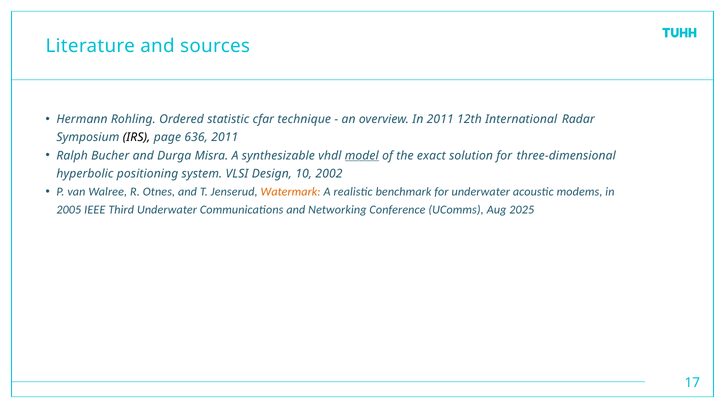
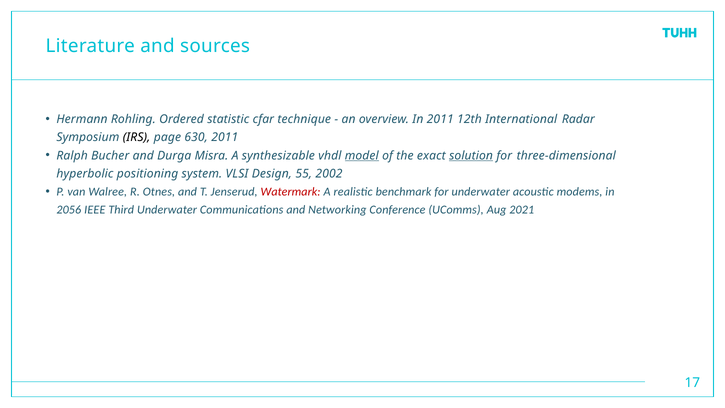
636: 636 -> 630
solution underline: none -> present
10: 10 -> 55
Watermark colour: orange -> red
2005: 2005 -> 2056
2025: 2025 -> 2021
